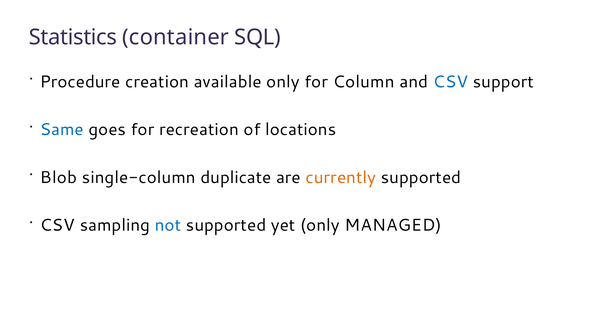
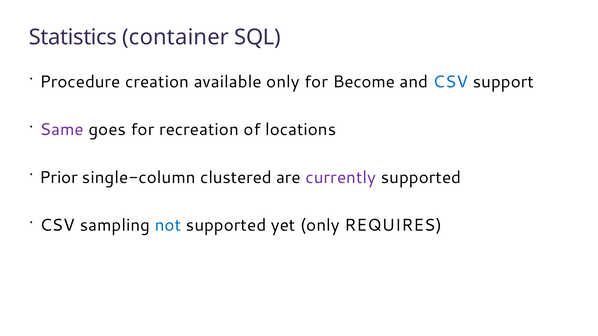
Column: Column -> Become
Same colour: blue -> purple
Blob: Blob -> Prior
duplicate: duplicate -> clustered
currently colour: orange -> purple
MANAGED: MANAGED -> REQUIRES
